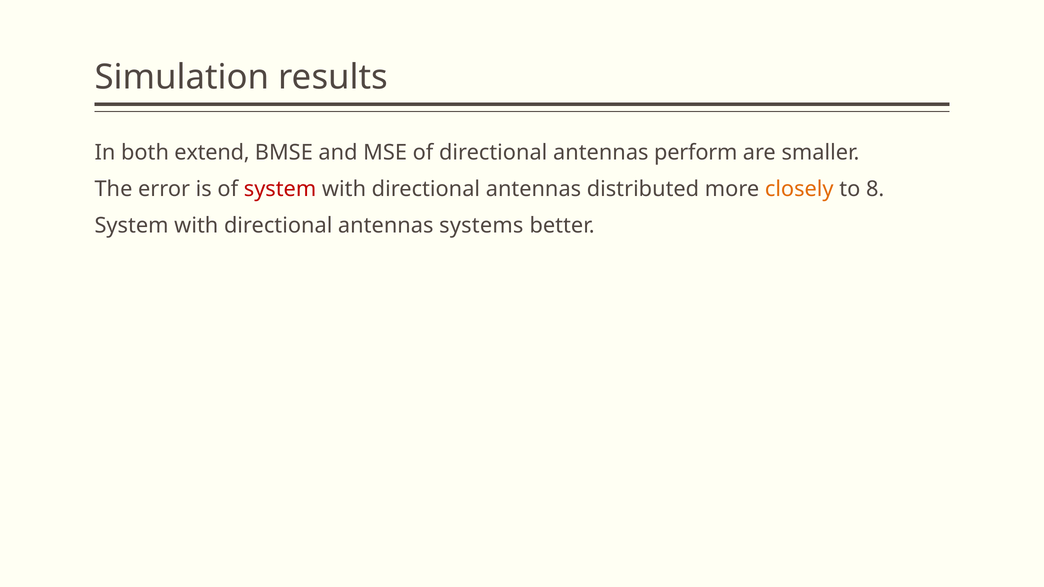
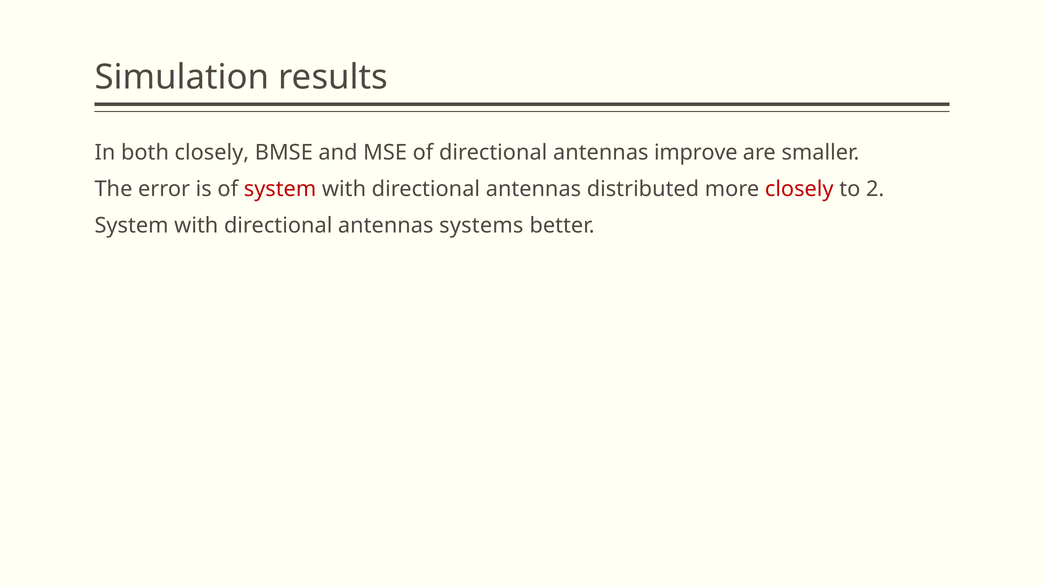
both extend: extend -> closely
perform: perform -> improve
closely at (799, 189) colour: orange -> red
8: 8 -> 2
